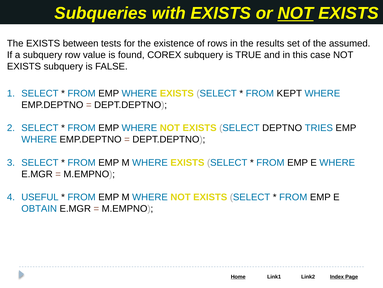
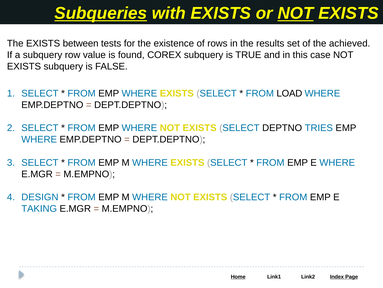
Subqueries underline: none -> present
assumed: assumed -> achieved
KEPT: KEPT -> LOAD
USEFUL: USEFUL -> DESIGN
OBTAIN: OBTAIN -> TAKING
